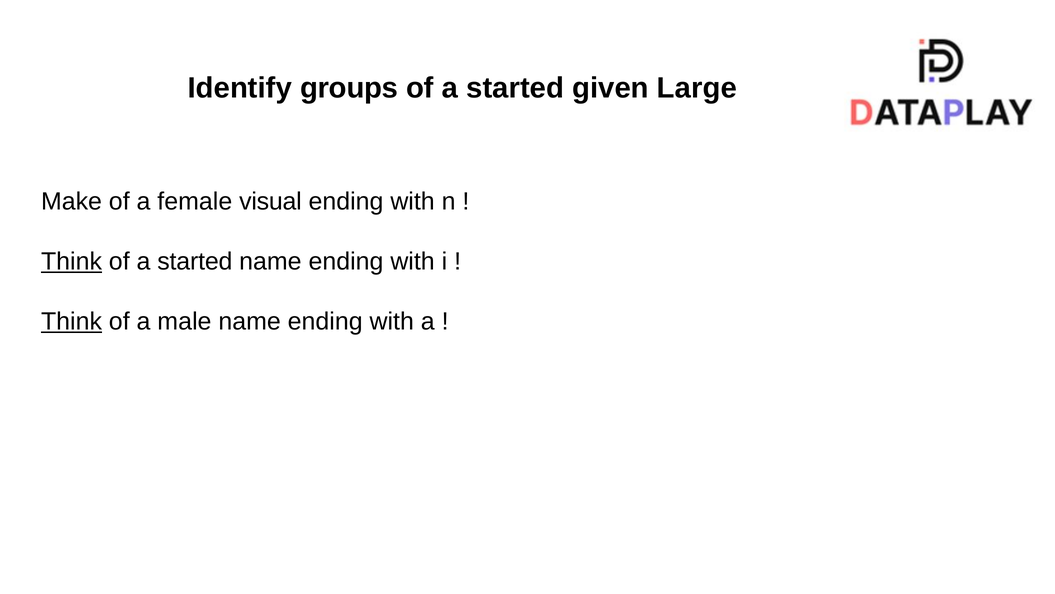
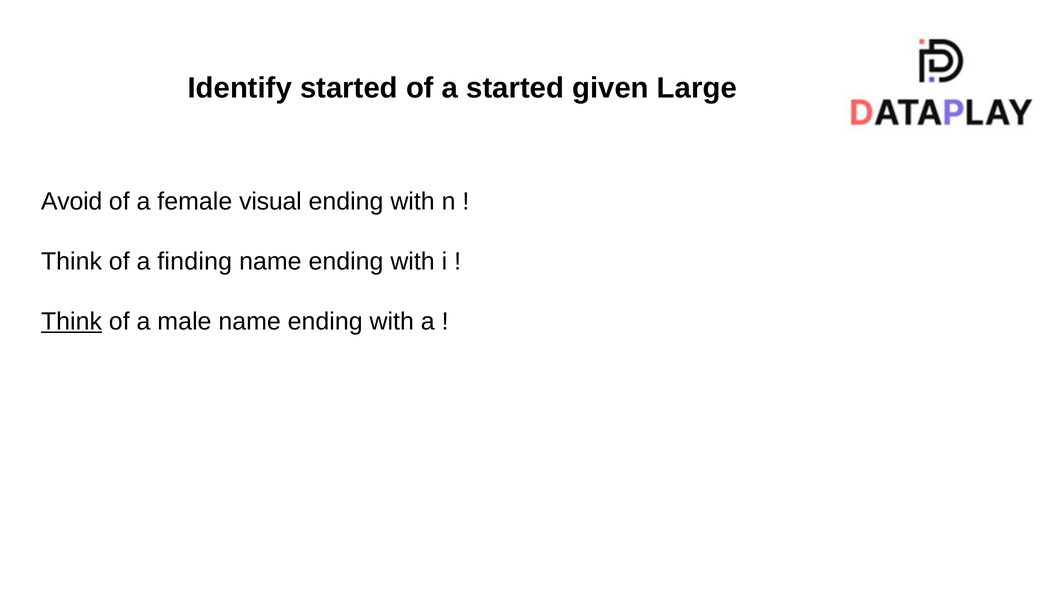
Identify groups: groups -> started
Make: Make -> Avoid
Think at (72, 261) underline: present -> none
started at (195, 261): started -> finding
